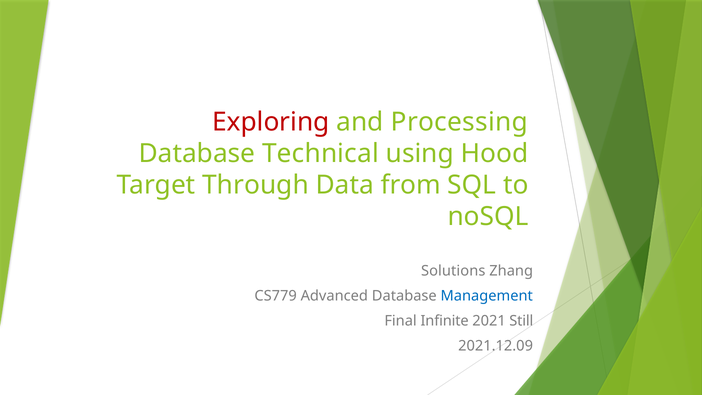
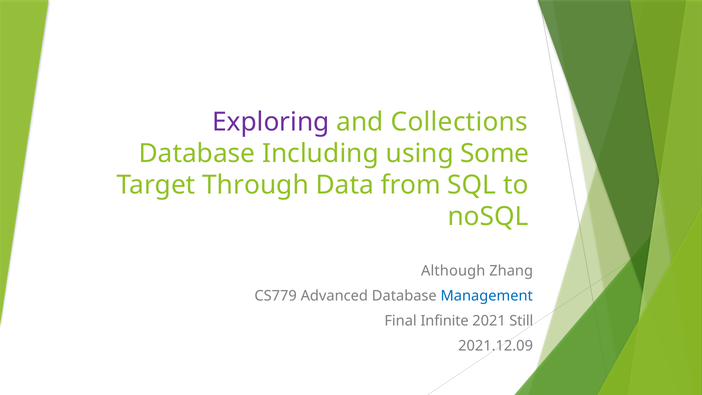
Exploring colour: red -> purple
Processing: Processing -> Collections
Technical: Technical -> Including
Hood: Hood -> Some
Solutions: Solutions -> Although
